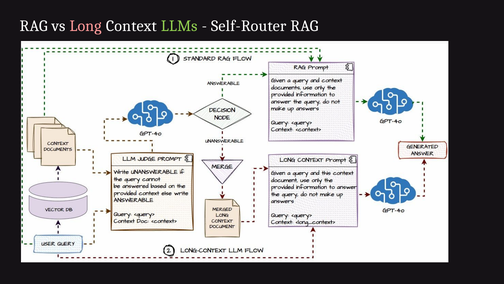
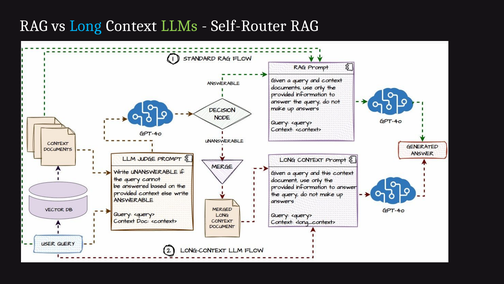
Long colour: pink -> light blue
